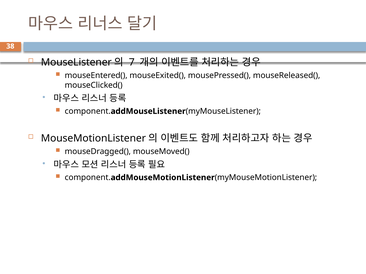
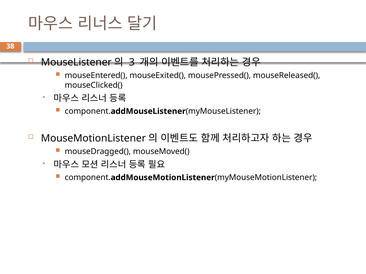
7: 7 -> 3
